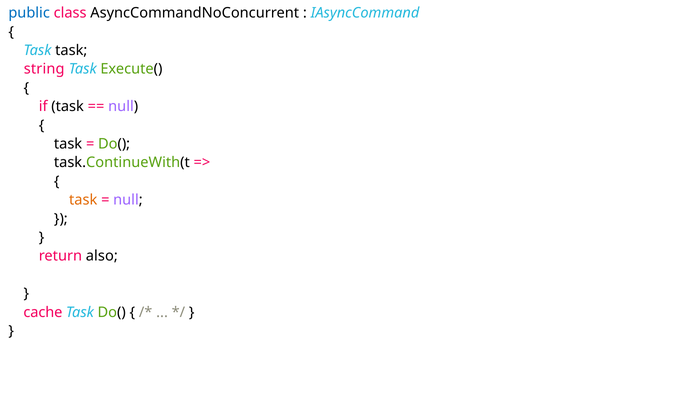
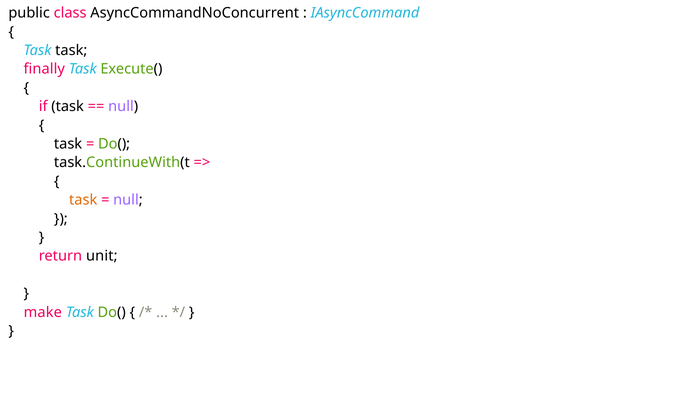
public colour: blue -> black
string: string -> finally
also: also -> unit
cache: cache -> make
